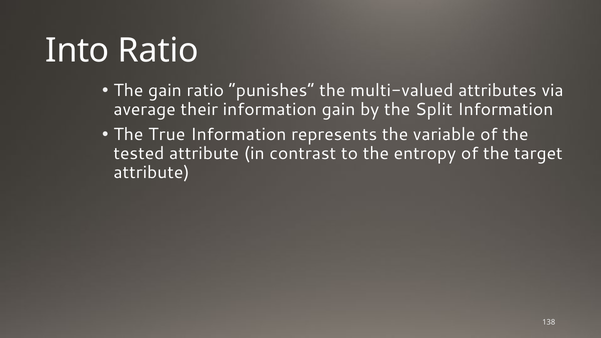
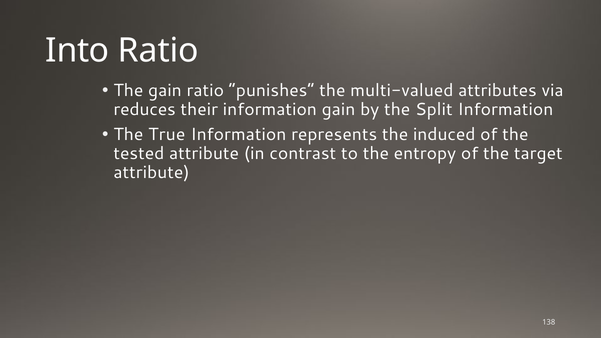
average: average -> reduces
variable: variable -> induced
